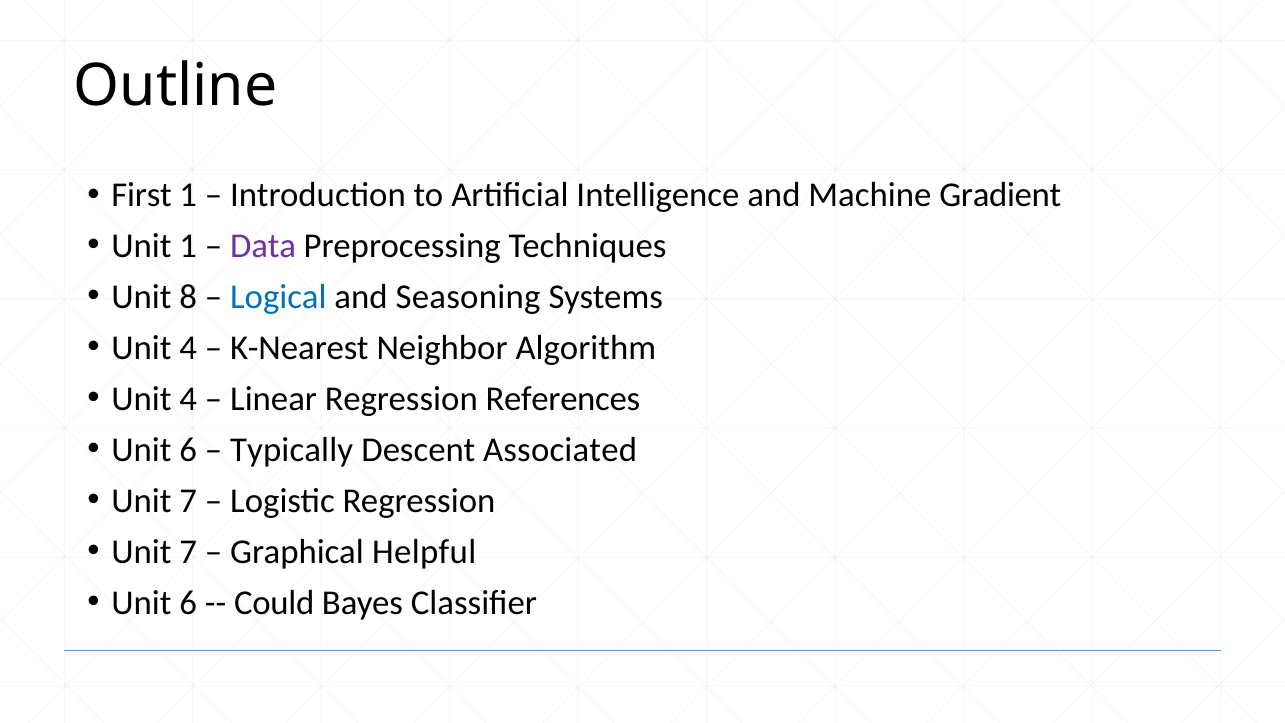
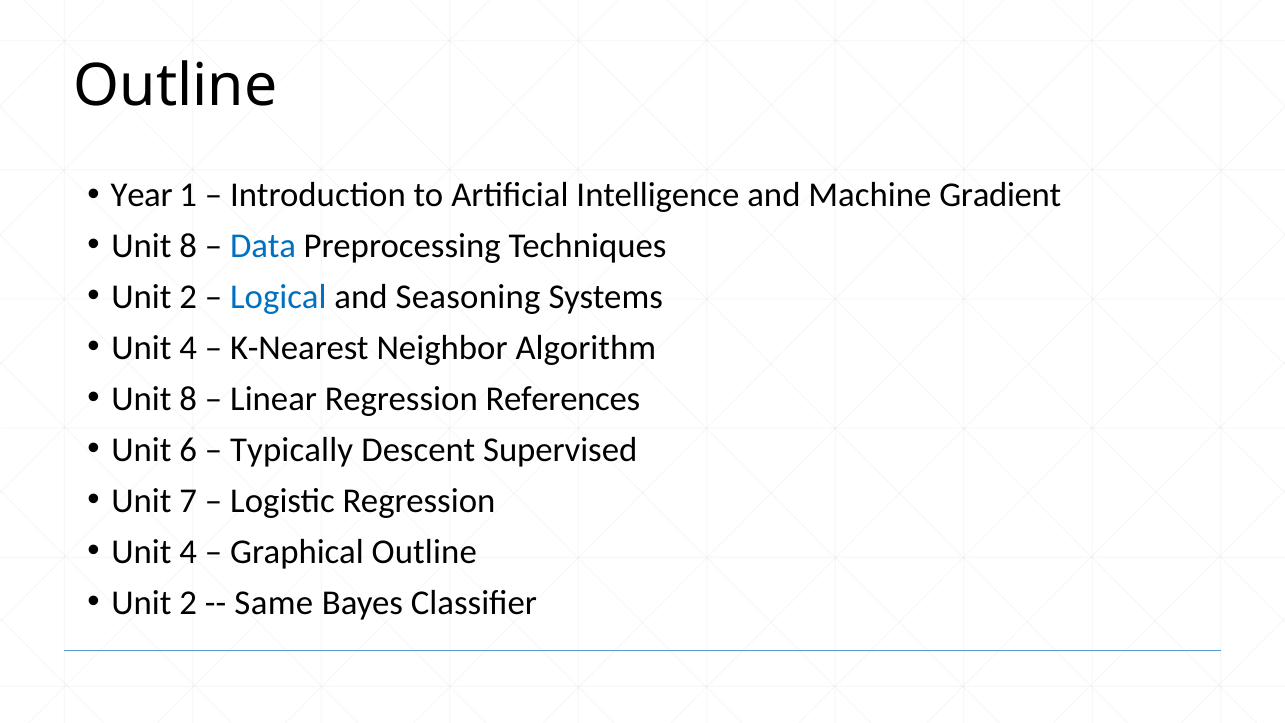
First: First -> Year
1 at (188, 246): 1 -> 8
Data colour: purple -> blue
8 at (188, 297): 8 -> 2
4 at (188, 399): 4 -> 8
Associated: Associated -> Supervised
7 at (188, 551): 7 -> 4
Graphical Helpful: Helpful -> Outline
6 at (188, 602): 6 -> 2
Could: Could -> Same
